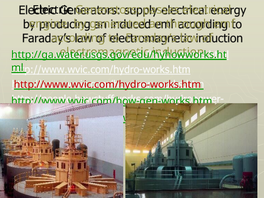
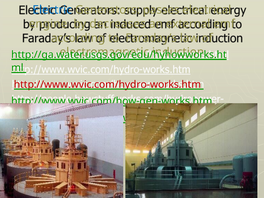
Electric colour: black -> blue
generated: generated -> decreases
through: through -> external
